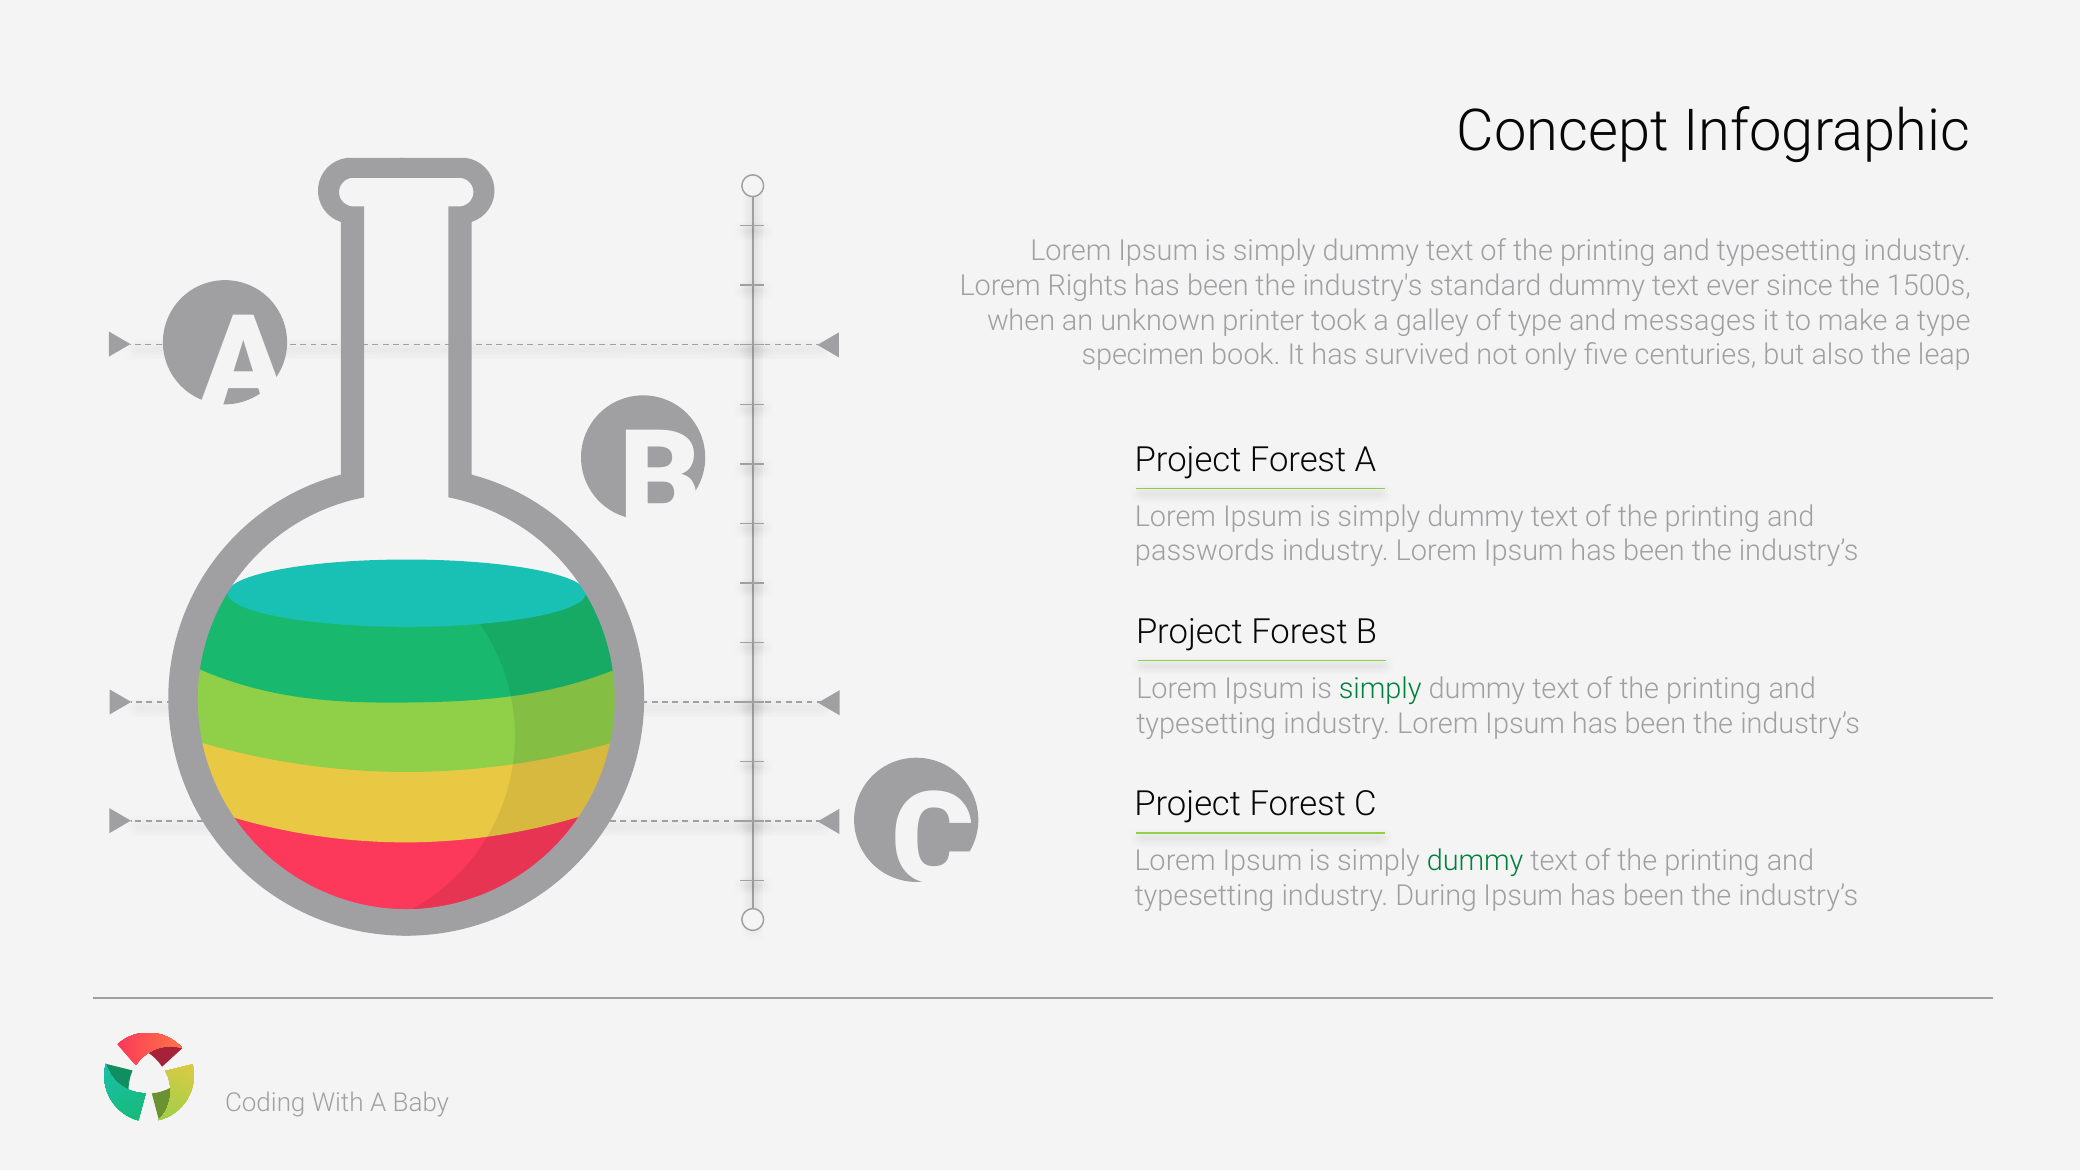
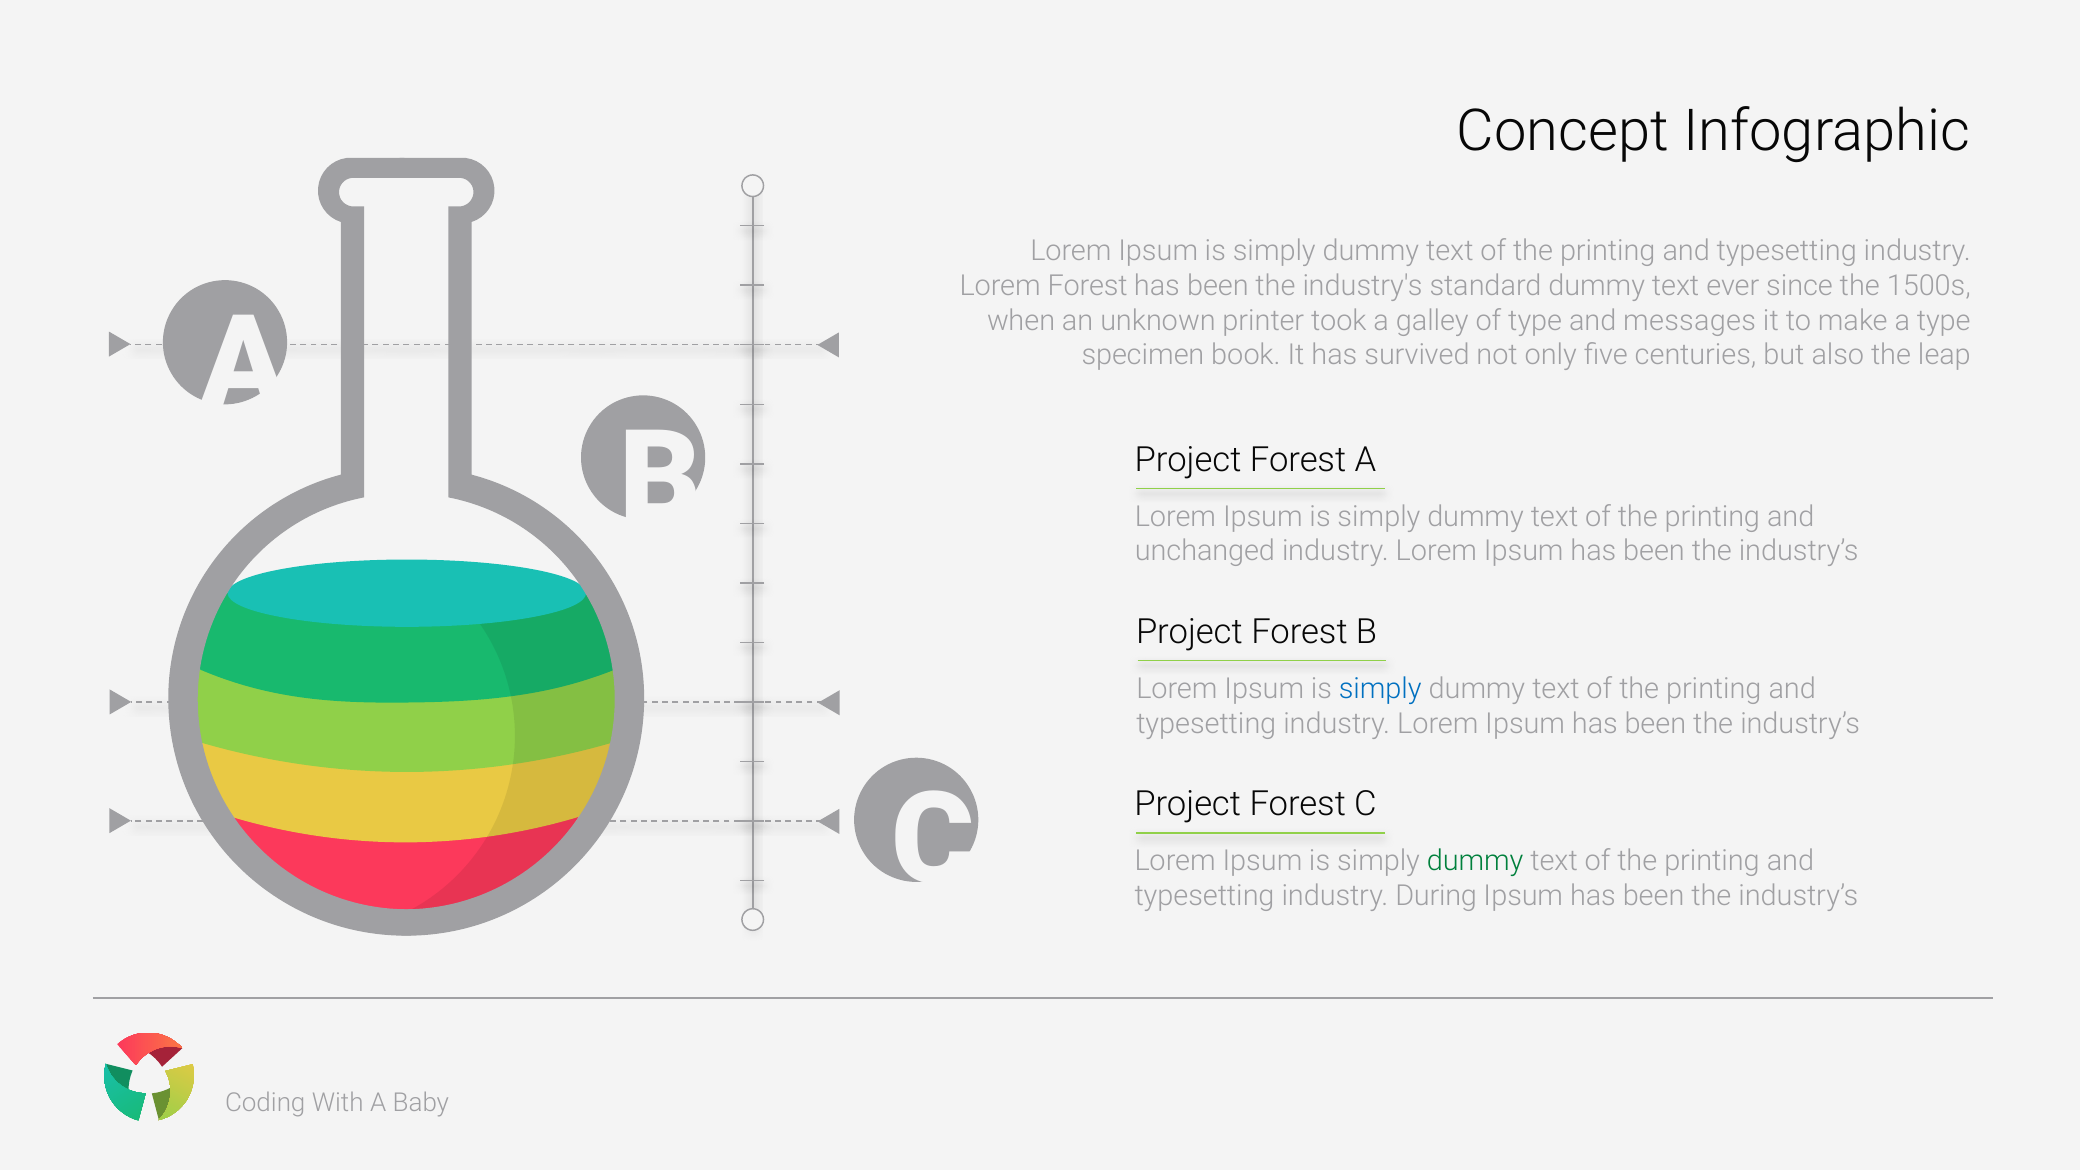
Lorem Rights: Rights -> Forest
passwords: passwords -> unchanged
simply at (1380, 689) colour: green -> blue
